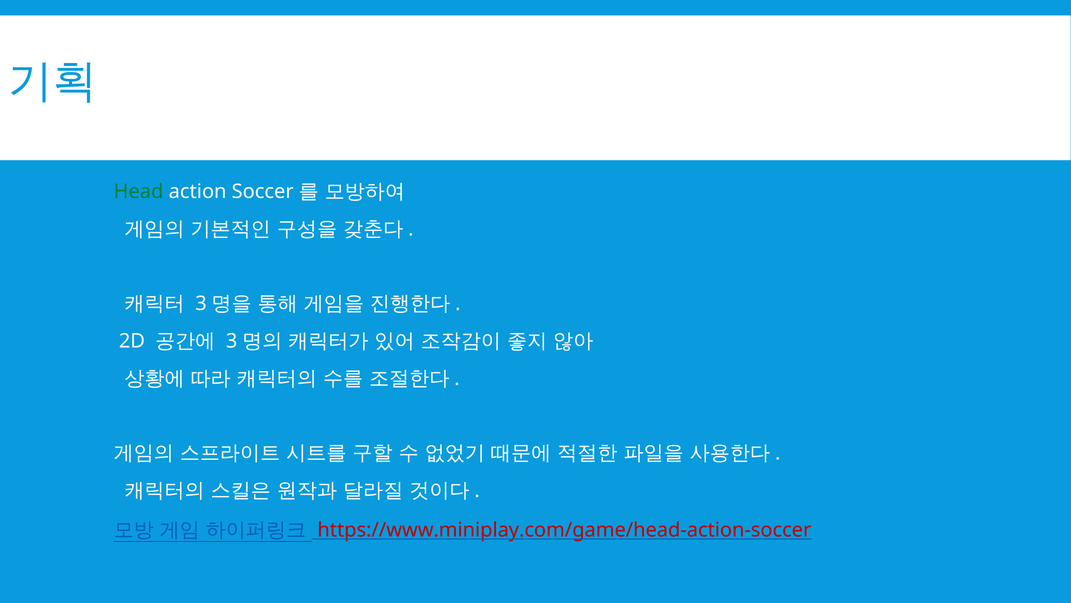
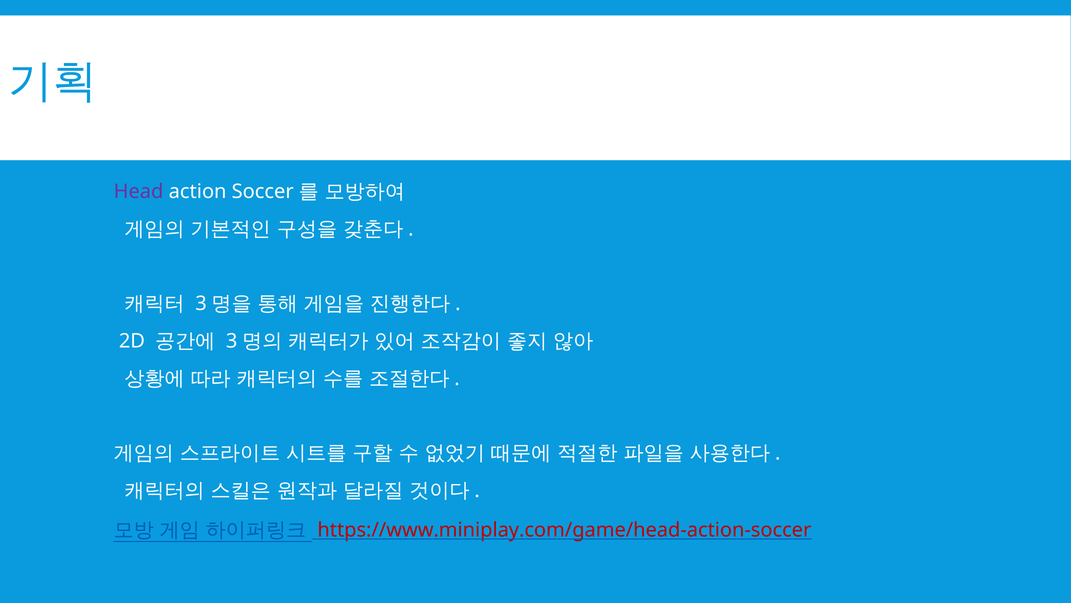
Head colour: green -> purple
